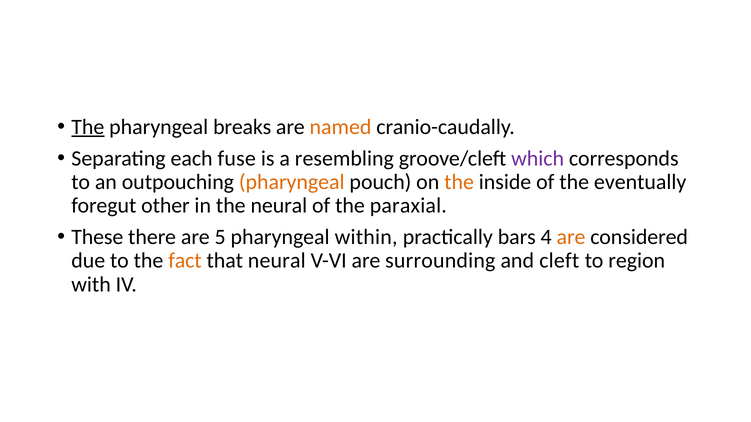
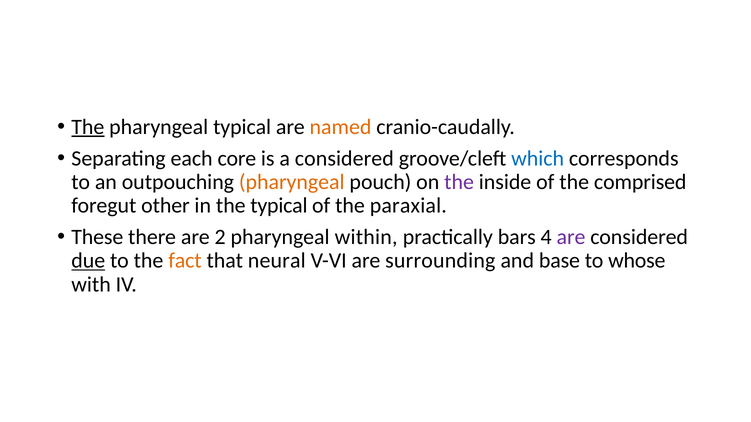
pharyngeal breaks: breaks -> typical
fuse: fuse -> core
a resembling: resembling -> considered
which colour: purple -> blue
the at (459, 182) colour: orange -> purple
eventually: eventually -> comprised
the neural: neural -> typical
5: 5 -> 2
are at (571, 237) colour: orange -> purple
due underline: none -> present
cleft: cleft -> base
region: region -> whose
